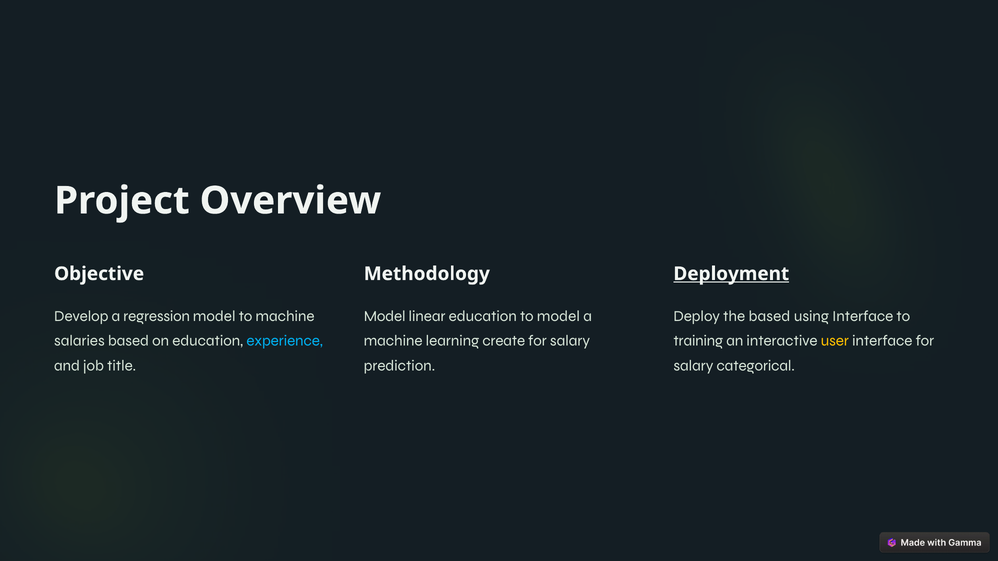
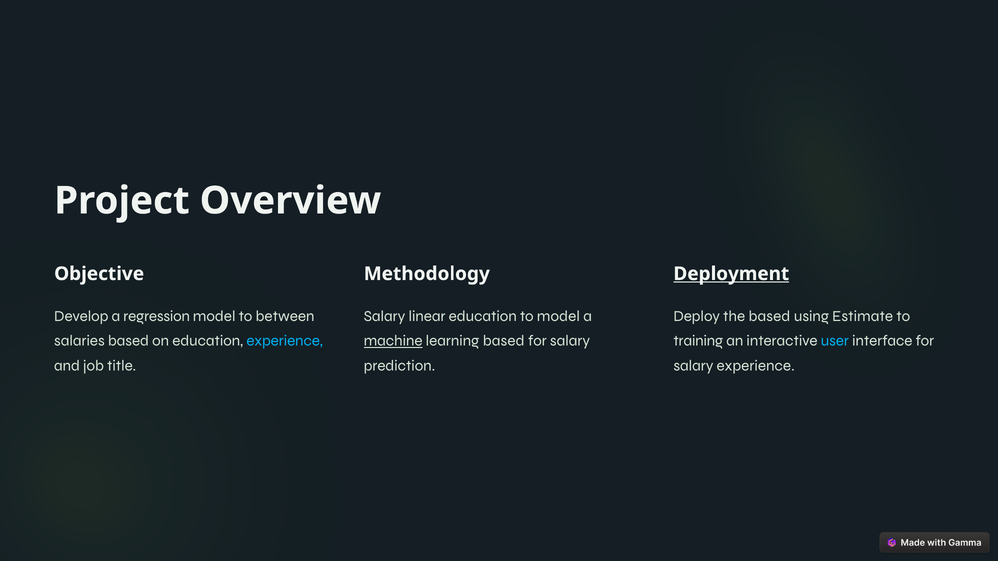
to machine: machine -> between
Model at (385, 317): Model -> Salary
using Interface: Interface -> Estimate
machine at (393, 341) underline: none -> present
learning create: create -> based
user colour: yellow -> light blue
salary categorical: categorical -> experience
